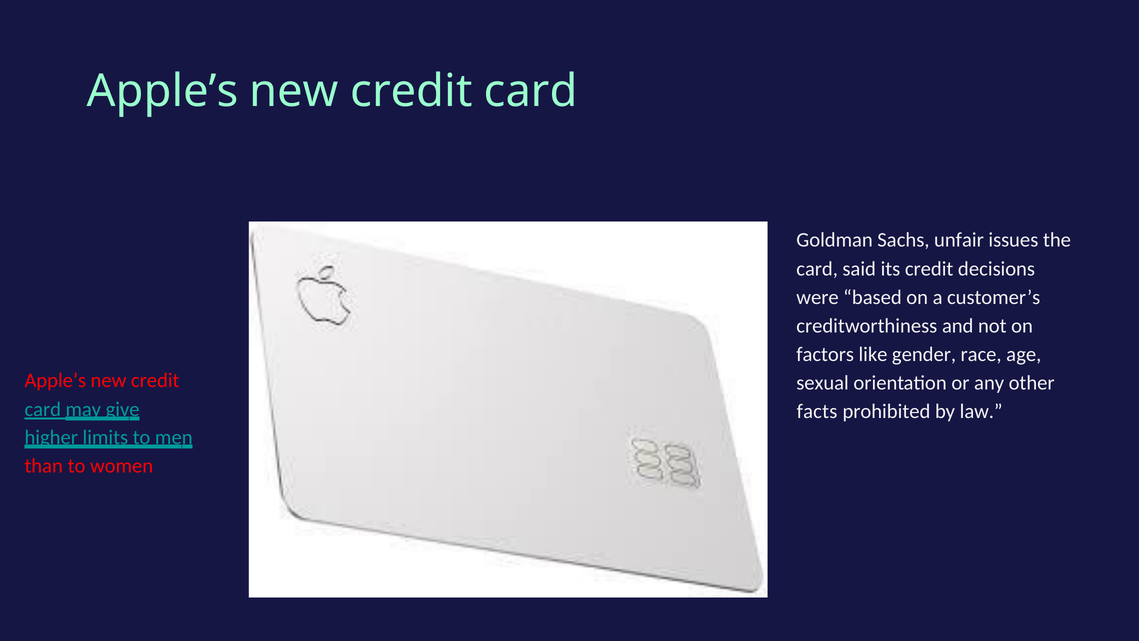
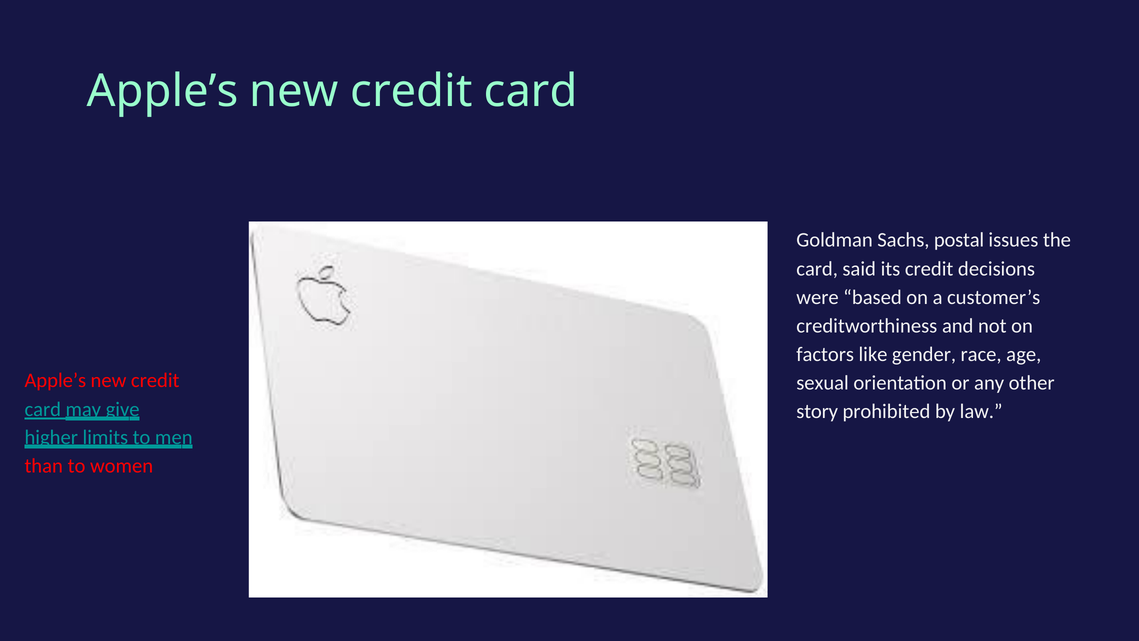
unfair: unfair -> postal
facts: facts -> story
